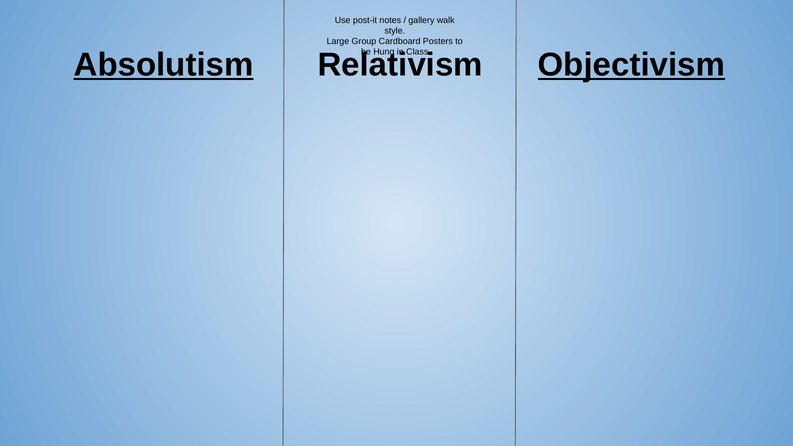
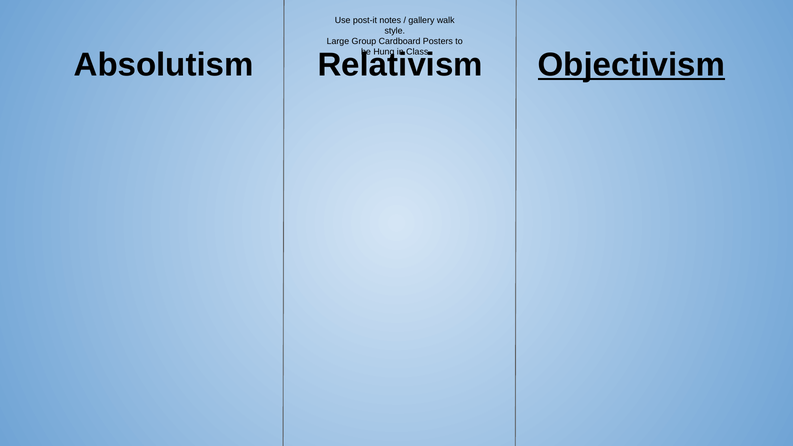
Absolutism underline: present -> none
